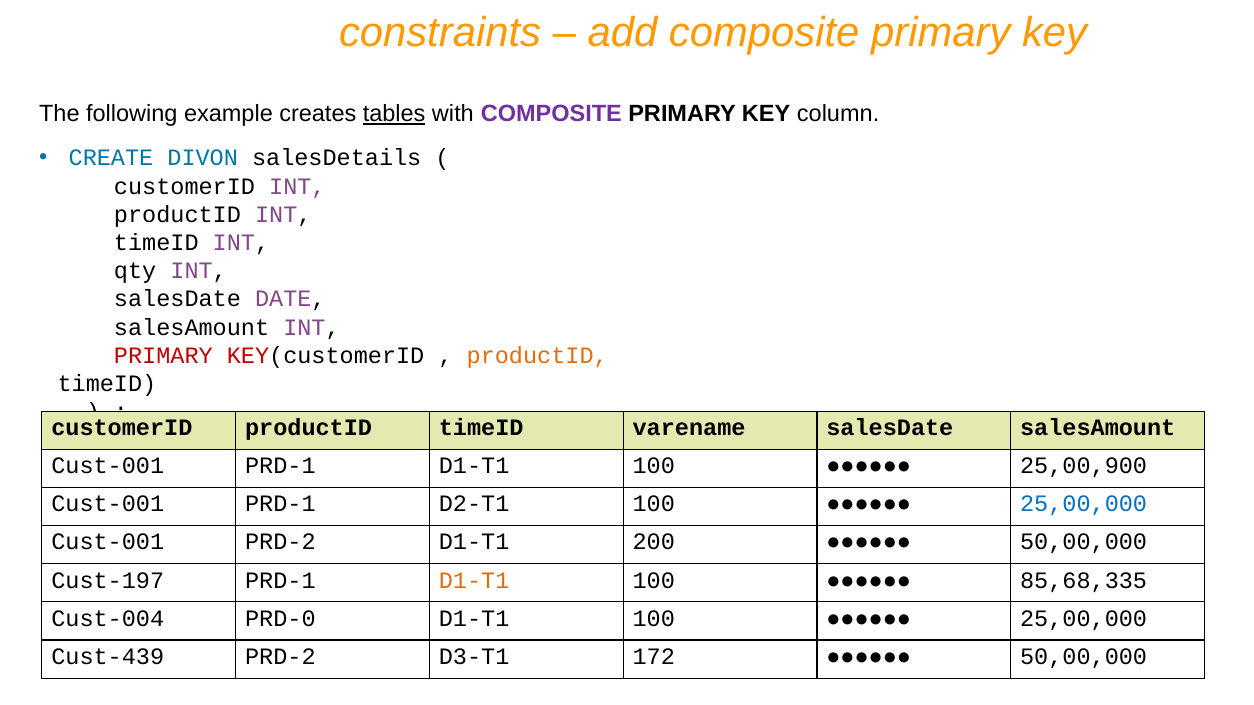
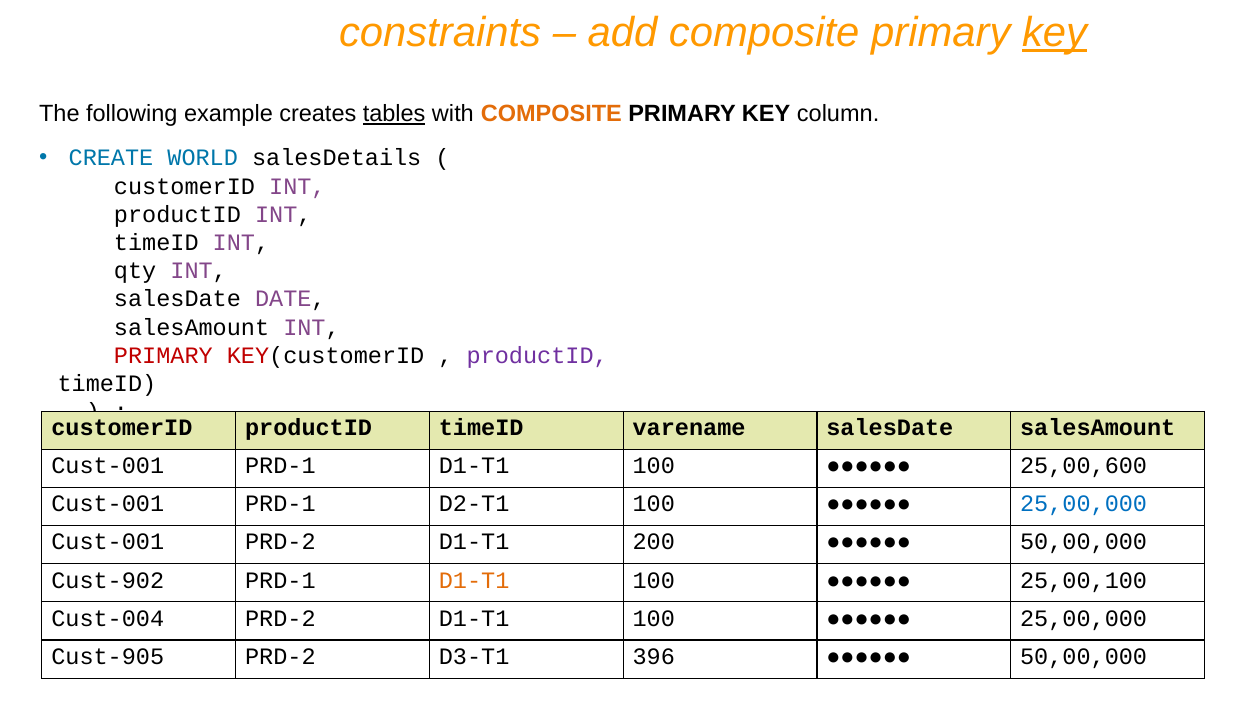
key at (1055, 33) underline: none -> present
COMPOSITE at (551, 114) colour: purple -> orange
DIVON: DIVON -> WORLD
productID at (537, 356) colour: orange -> purple
25,00,900: 25,00,900 -> 25,00,600
Cust-197: Cust-197 -> Cust-902
85,68,335: 85,68,335 -> 25,00,100
Cust-004 PRD-0: PRD-0 -> PRD-2
Cust-439: Cust-439 -> Cust-905
172: 172 -> 396
